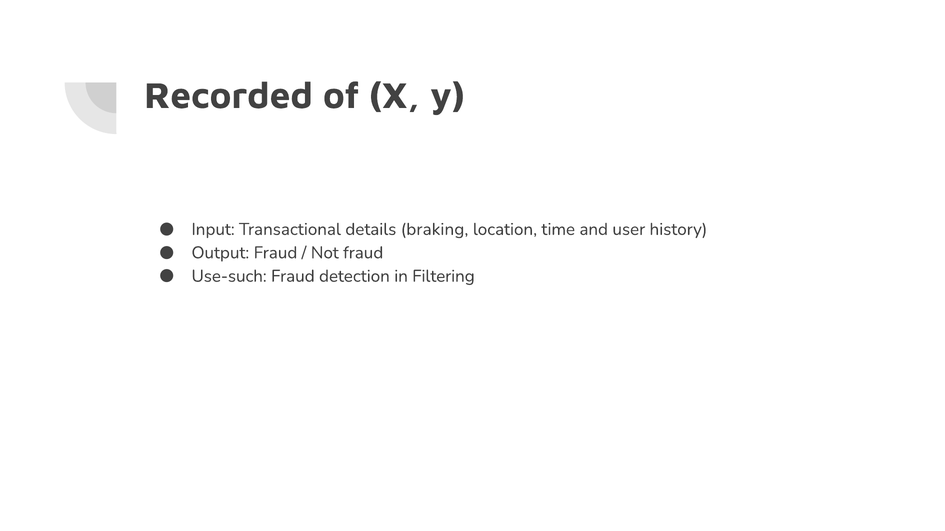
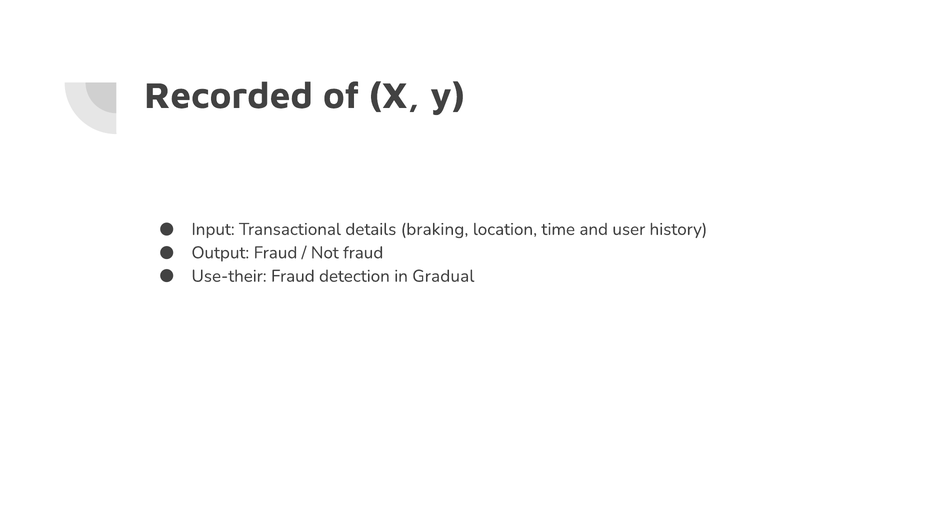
Use-such: Use-such -> Use-their
Filtering: Filtering -> Gradual
